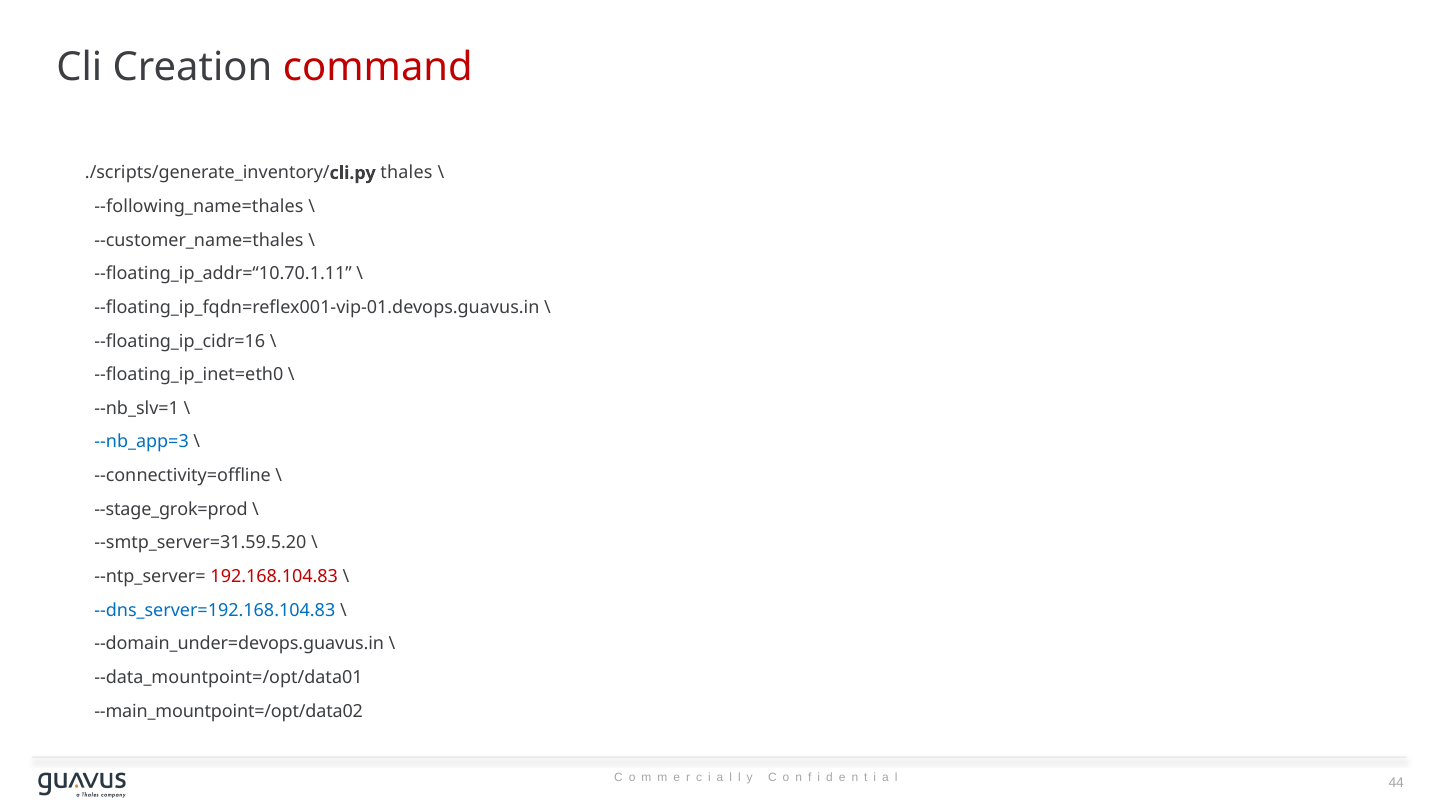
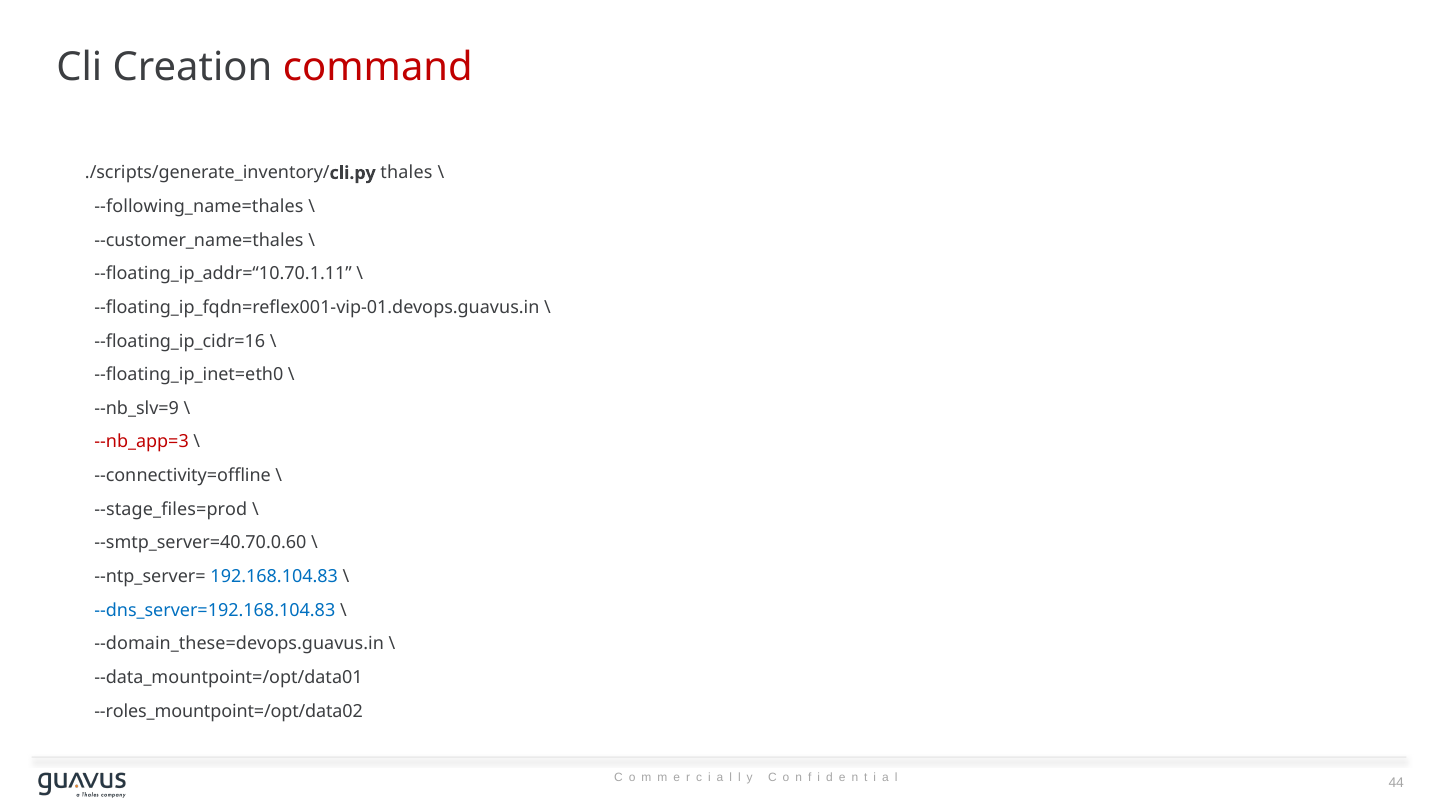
--nb_slv=1: --nb_slv=1 -> --nb_slv=9
--nb_app=3 colour: blue -> red
--stage_grok=prod: --stage_grok=prod -> --stage_files=prod
--smtp_server=31.59.5.20: --smtp_server=31.59.5.20 -> --smtp_server=40.70.0.60
192.168.104.83 colour: red -> blue
--domain_under=devops.guavus.in: --domain_under=devops.guavus.in -> --domain_these=devops.guavus.in
--main_mountpoint=/opt/data02: --main_mountpoint=/opt/data02 -> --roles_mountpoint=/opt/data02
